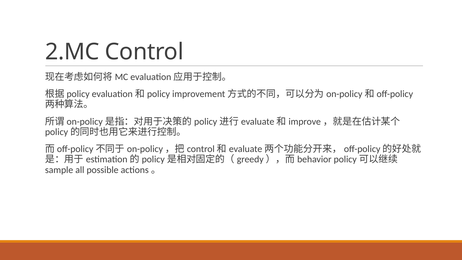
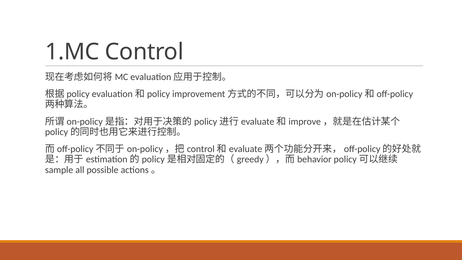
2.MC: 2.MC -> 1.MC
